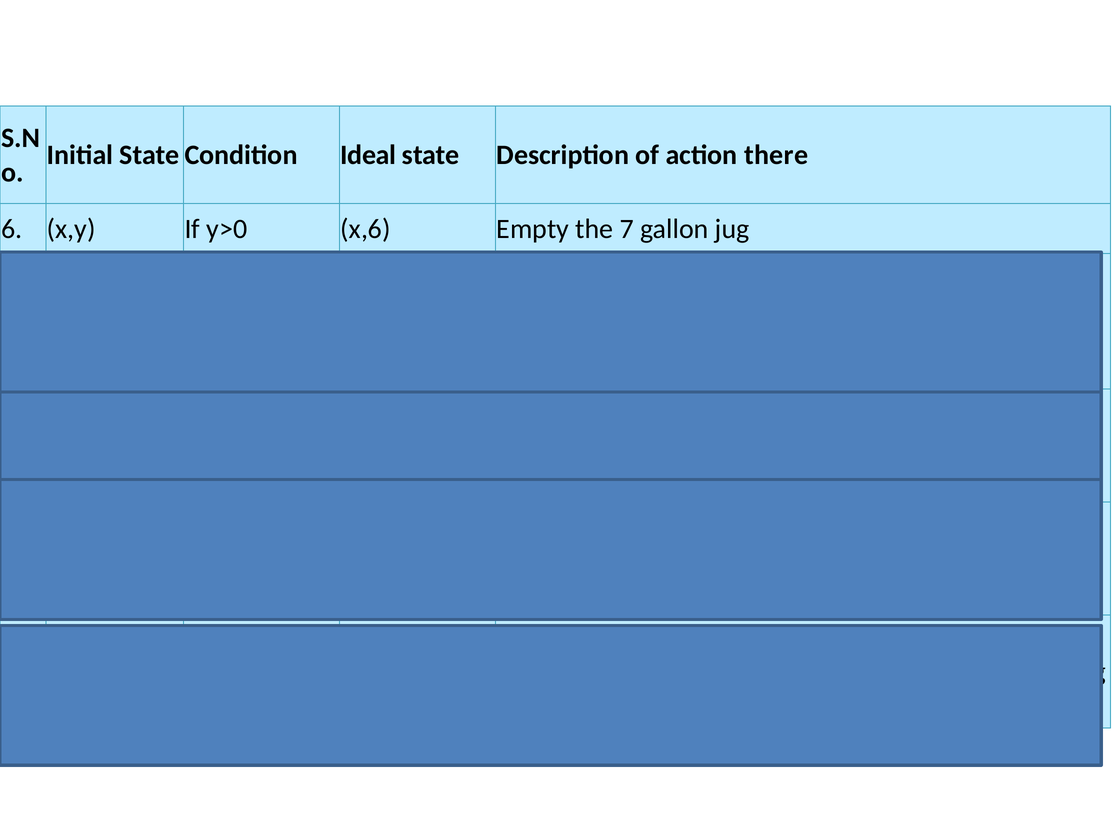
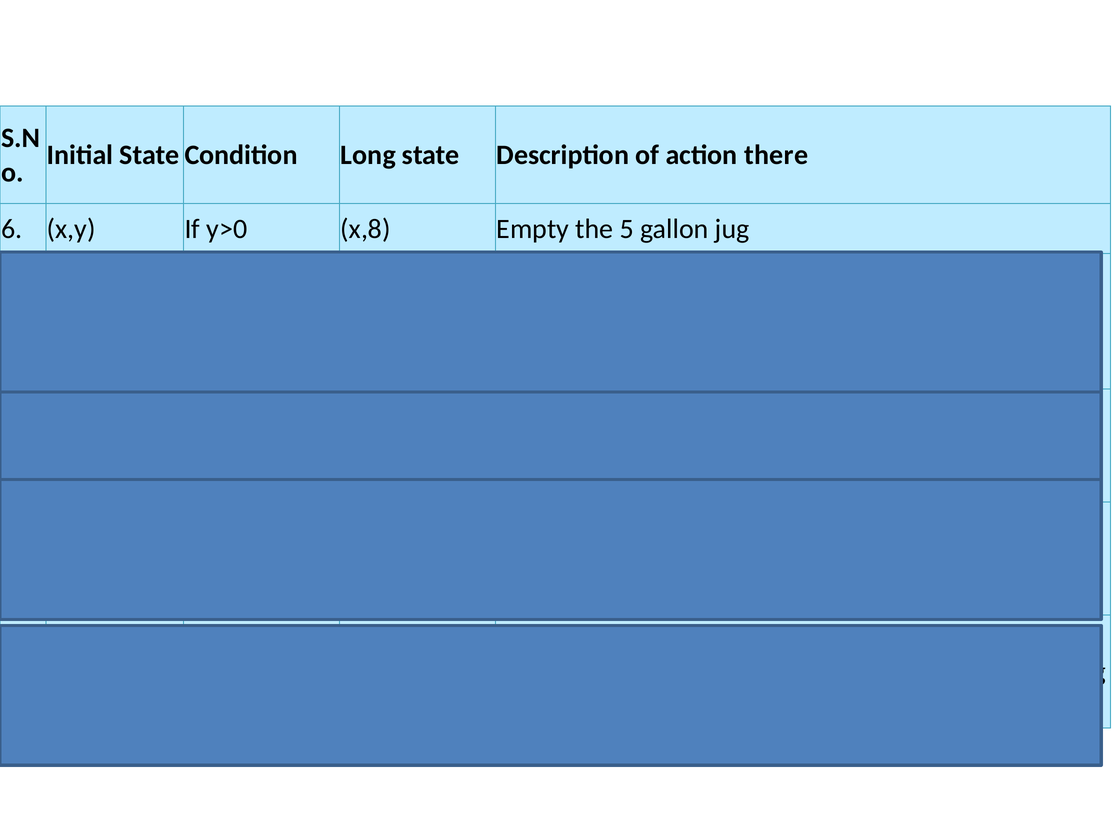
Ideal: Ideal -> Long
x,6: x,6 -> x,8
the 7: 7 -> 5
